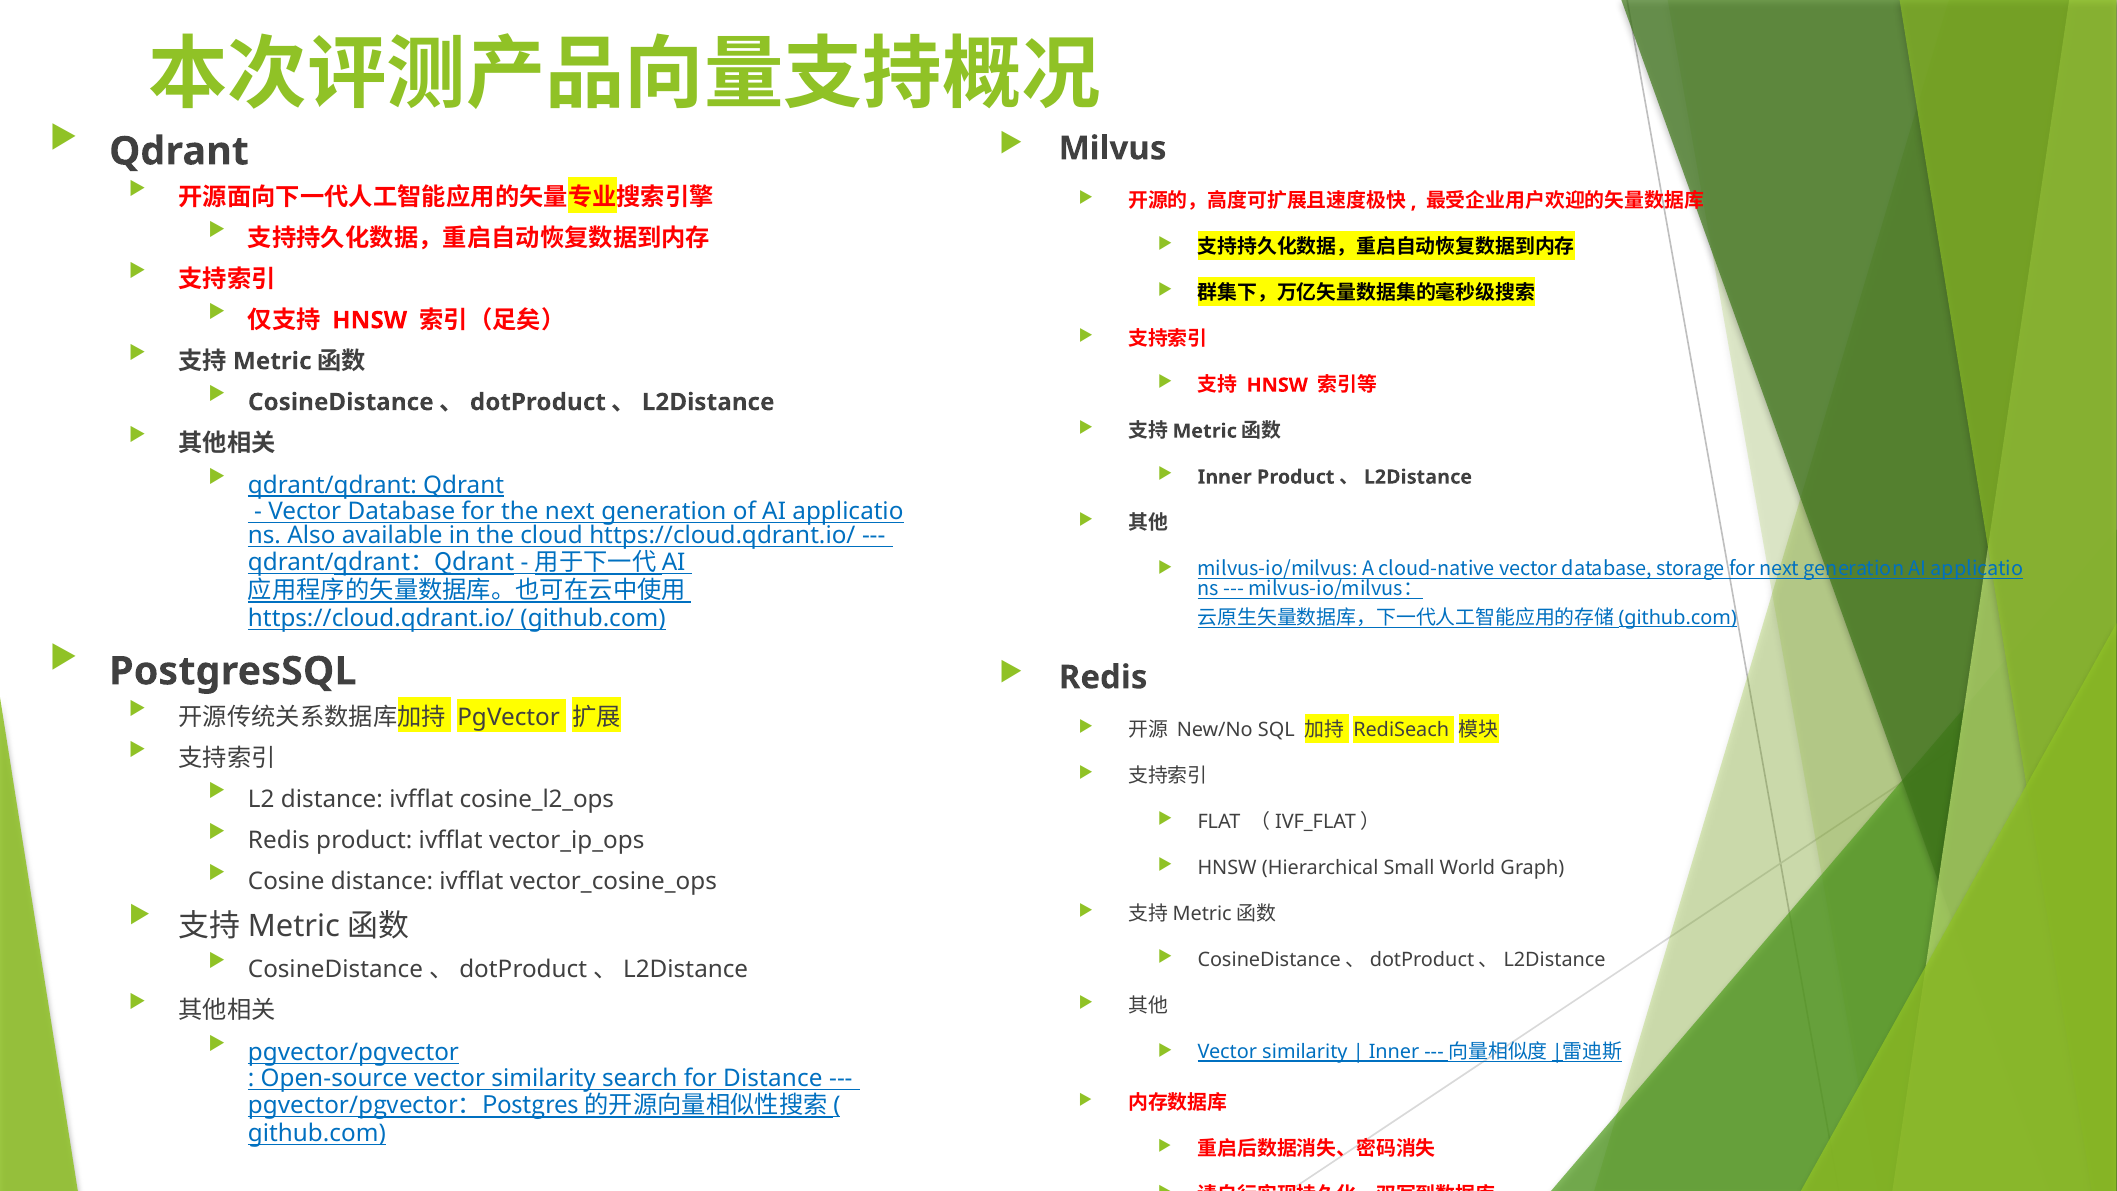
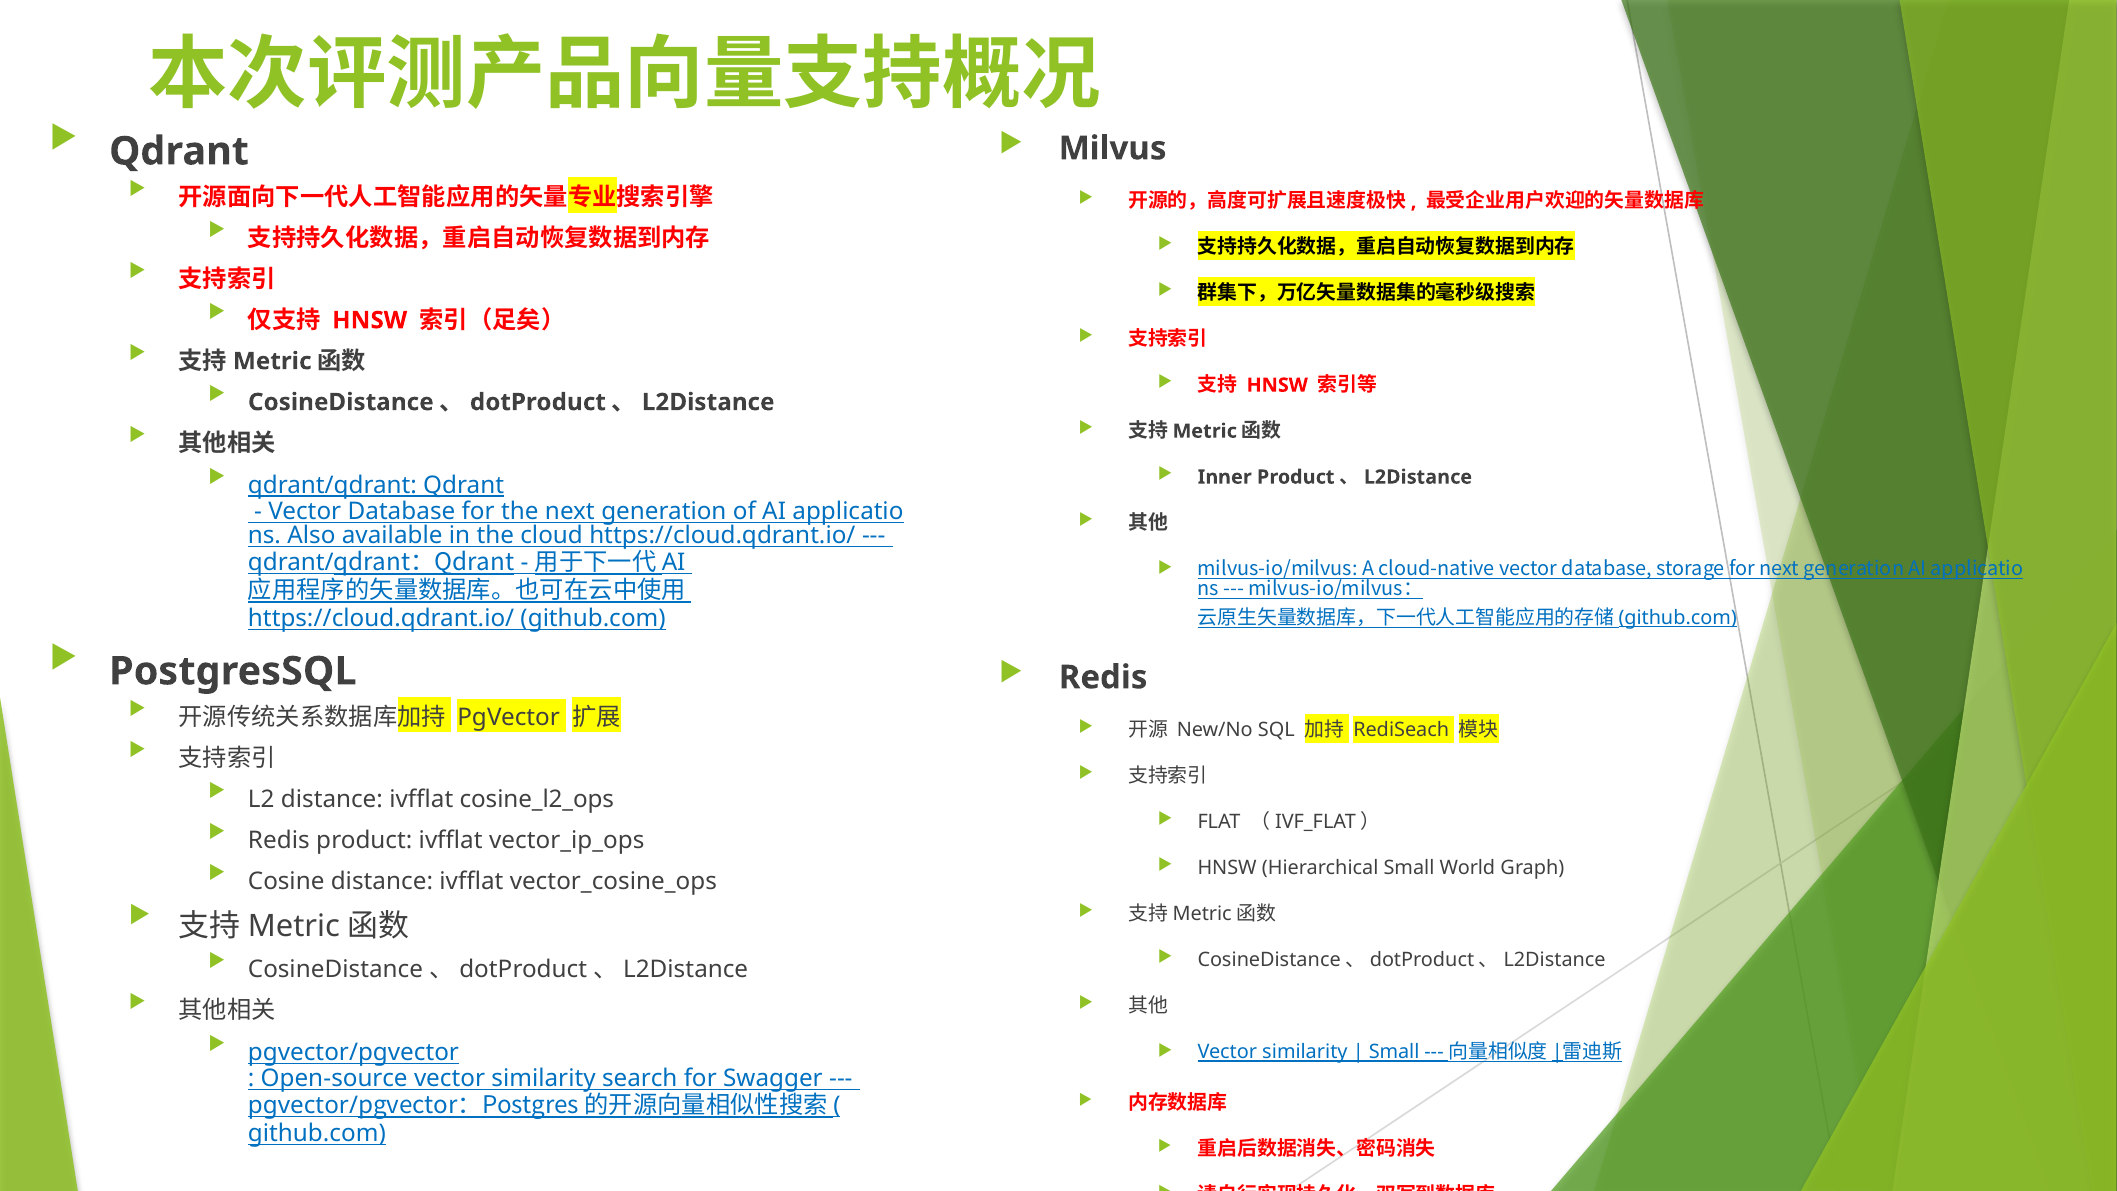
Inner at (1394, 1052): Inner -> Small
for Distance: Distance -> Swagger
